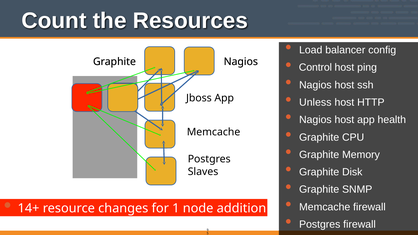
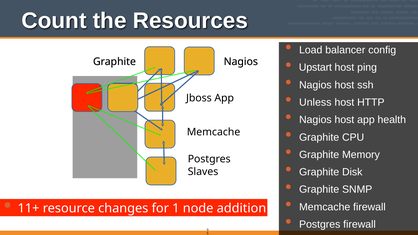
Control: Control -> Upstart
14+: 14+ -> 11+
